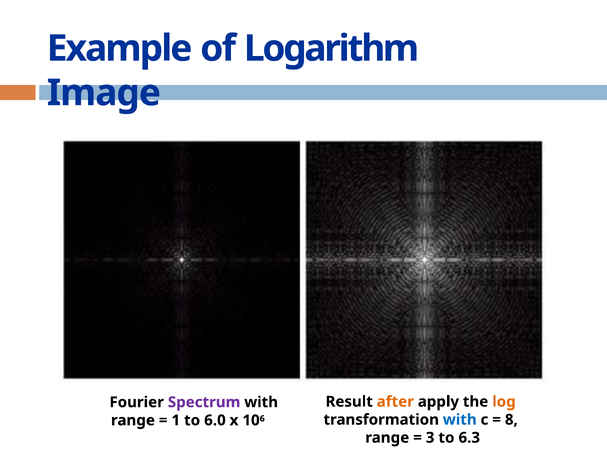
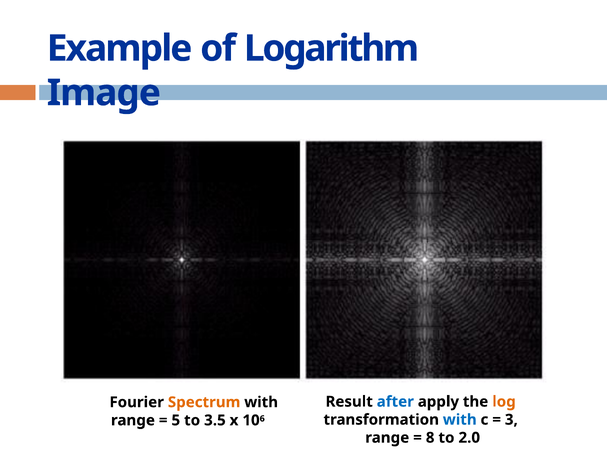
after colour: orange -> blue
Spectrum colour: purple -> orange
8: 8 -> 3
1: 1 -> 5
6.0: 6.0 -> 3.5
3: 3 -> 8
6.3: 6.3 -> 2.0
